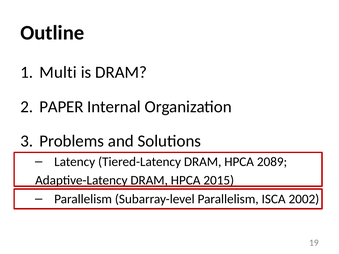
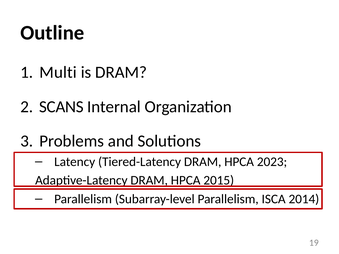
PAPER: PAPER -> SCANS
2089: 2089 -> 2023
2002: 2002 -> 2014
